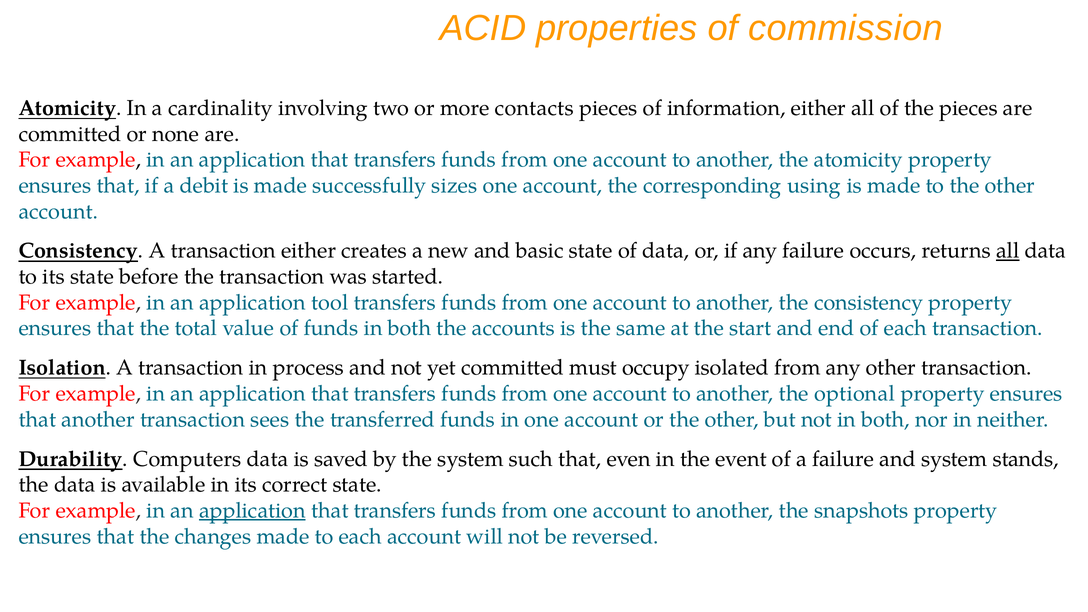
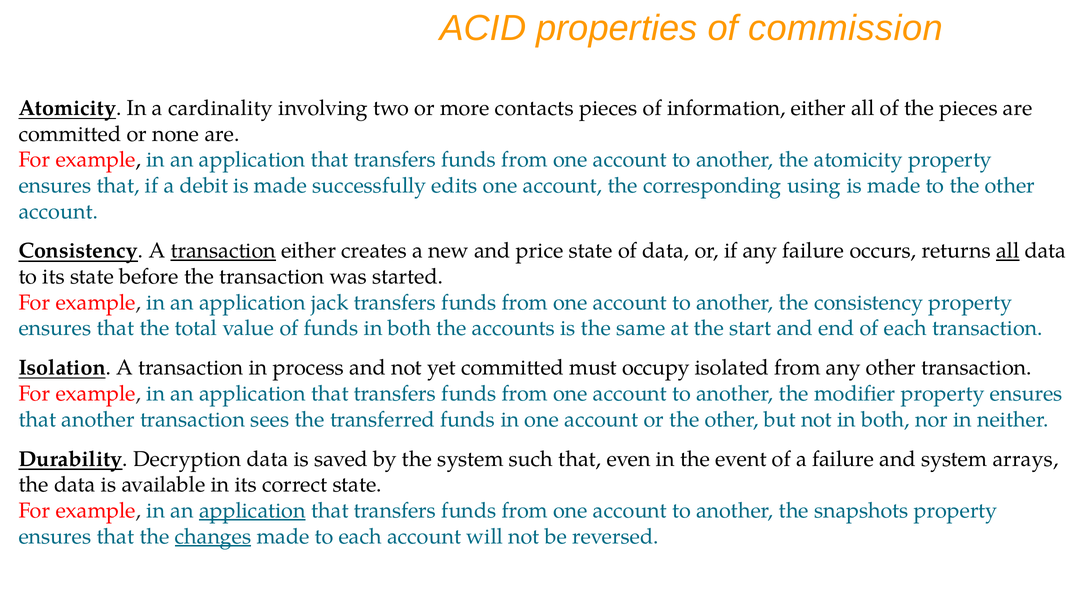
sizes: sizes -> edits
transaction at (223, 251) underline: none -> present
basic: basic -> price
tool: tool -> jack
optional: optional -> modifier
Computers: Computers -> Decryption
stands: stands -> arrays
changes underline: none -> present
